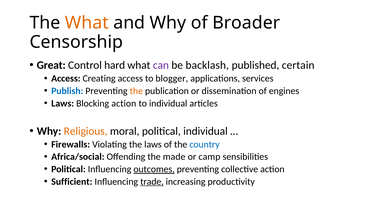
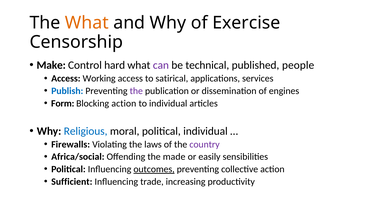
Broader: Broader -> Exercise
Great: Great -> Make
backlash: backlash -> technical
certain: certain -> people
Creating: Creating -> Working
blogger: blogger -> satirical
the at (136, 91) colour: orange -> purple
Laws at (63, 104): Laws -> Form
Religious colour: orange -> blue
country colour: blue -> purple
camp: camp -> easily
trade underline: present -> none
